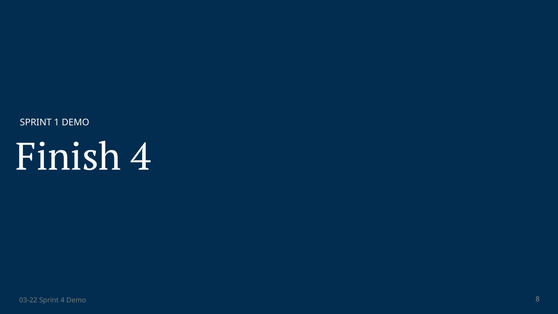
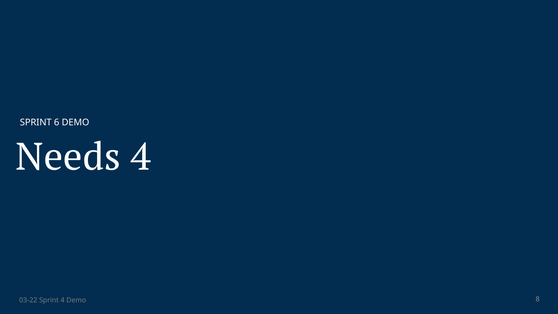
1: 1 -> 6
Finish: Finish -> Needs
